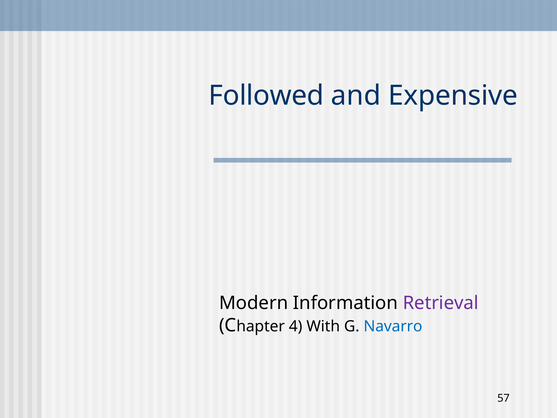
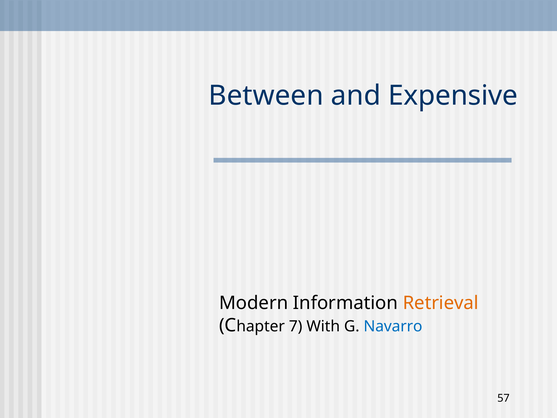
Followed: Followed -> Between
Retrieval colour: purple -> orange
4: 4 -> 7
